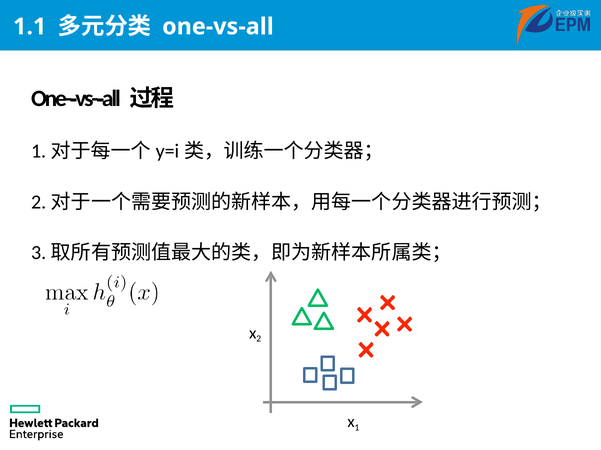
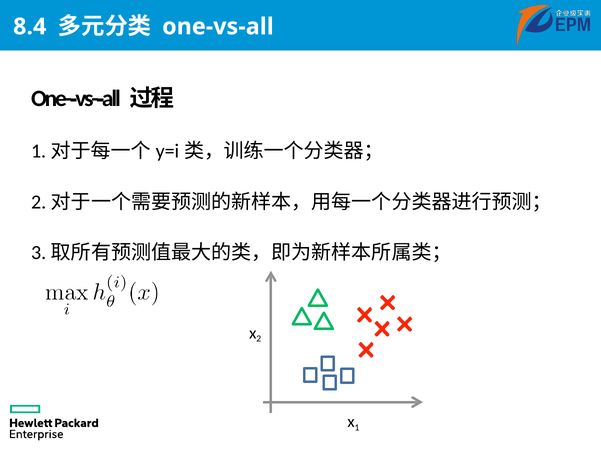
1.1: 1.1 -> 8.4
